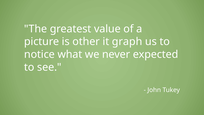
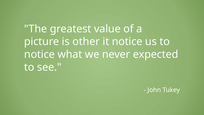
it graph: graph -> notice
